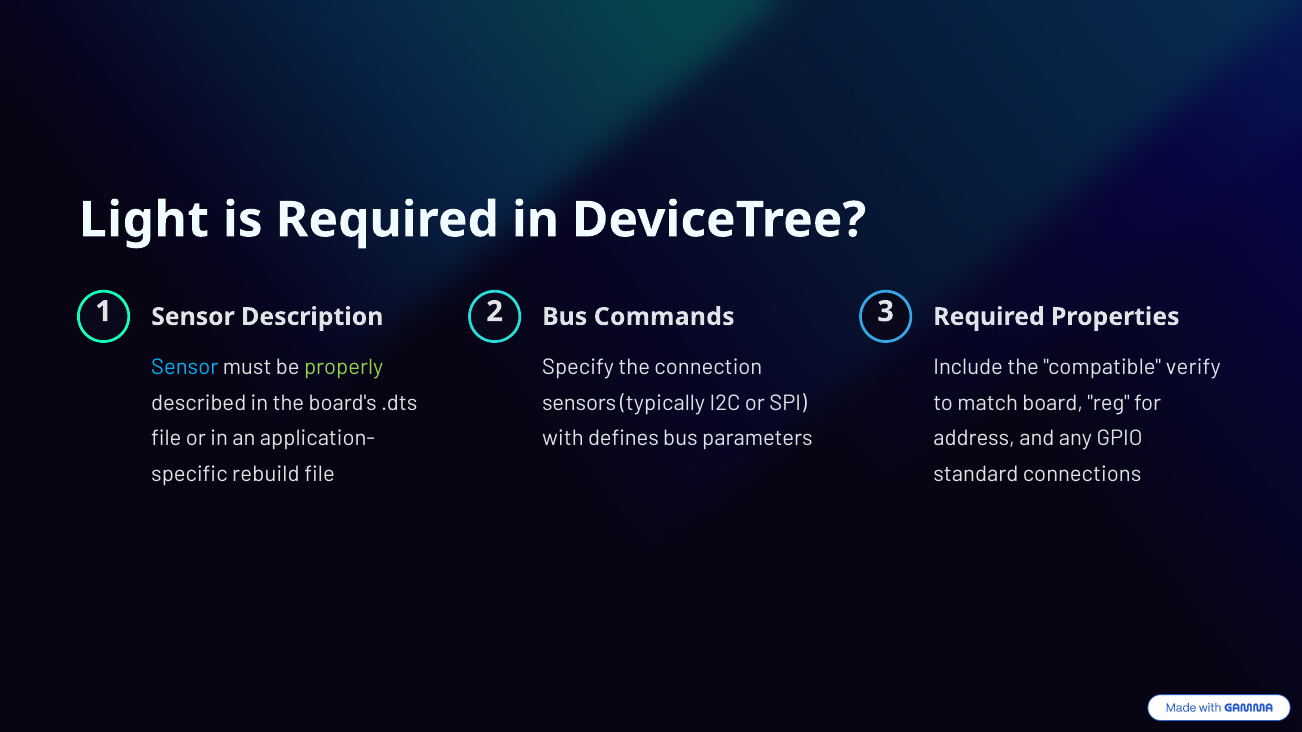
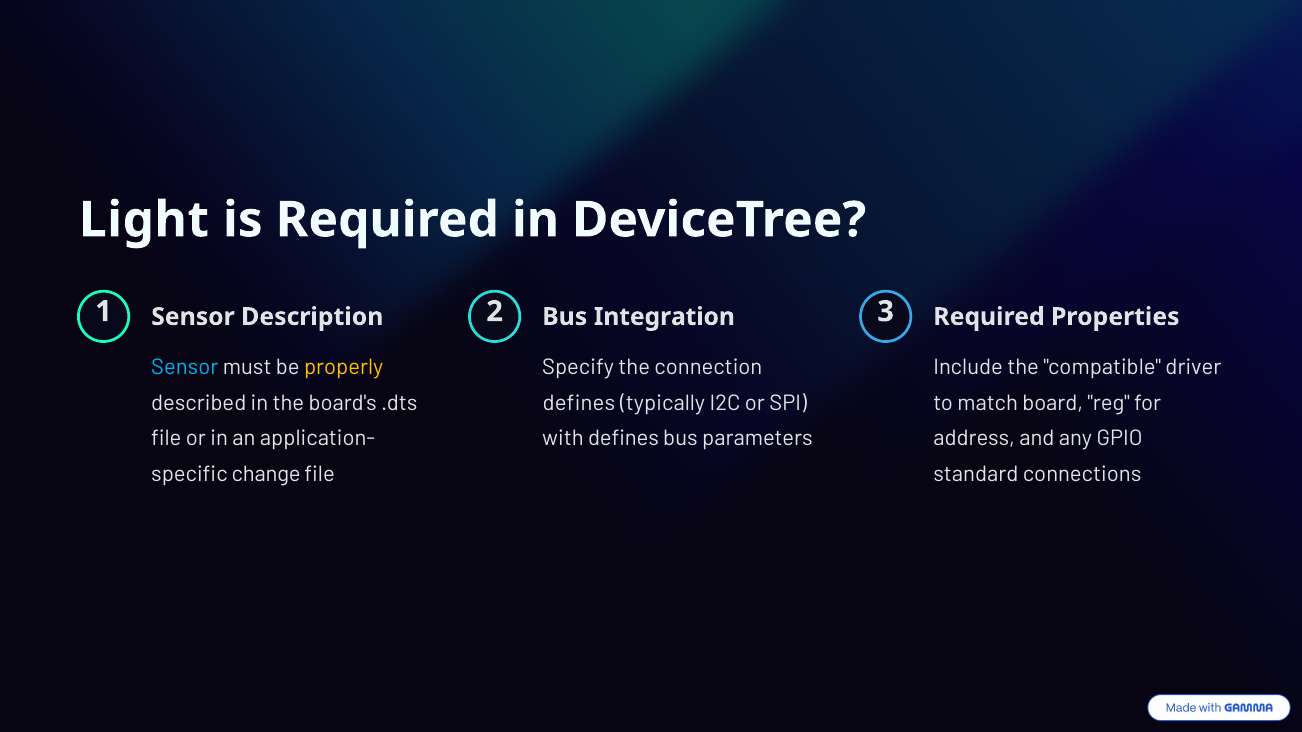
Commands: Commands -> Integration
properly colour: light green -> yellow
verify: verify -> driver
sensors at (579, 403): sensors -> defines
rebuild: rebuild -> change
